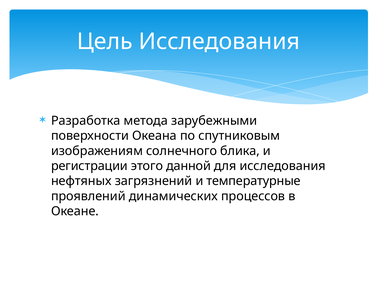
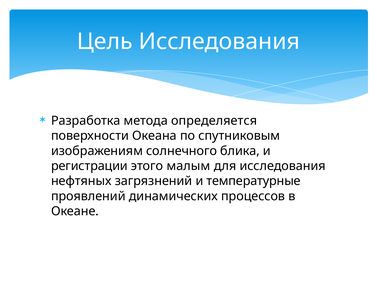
зарубежными: зарубежными -> определяется
данной: данной -> малым
